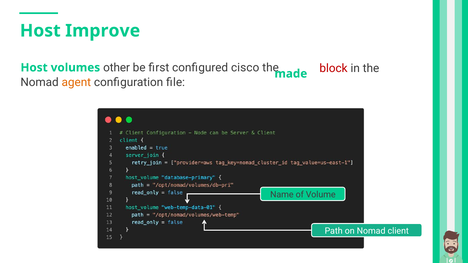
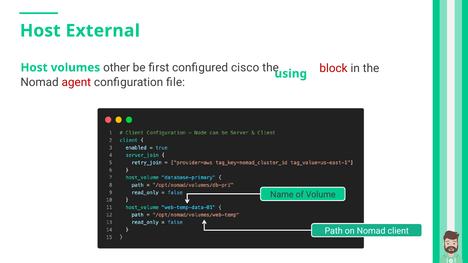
Improve: Improve -> External
made: made -> using
agent colour: orange -> red
